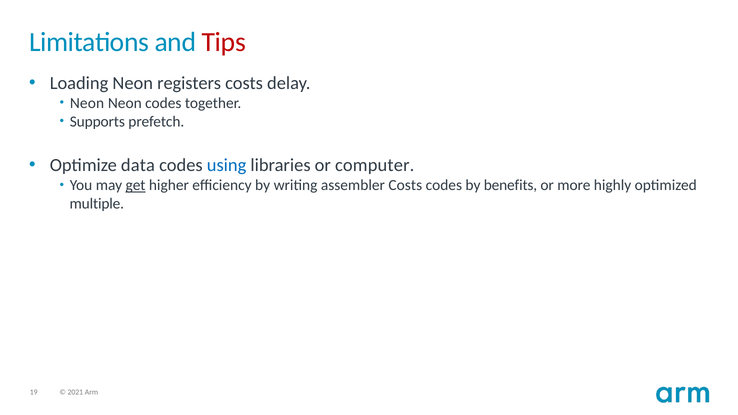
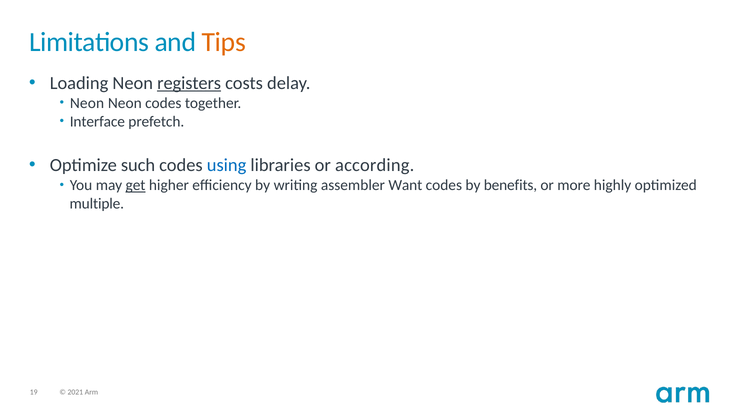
Tips colour: red -> orange
registers underline: none -> present
Supports: Supports -> Interface
data: data -> such
computer: computer -> according
assembler Costs: Costs -> Want
